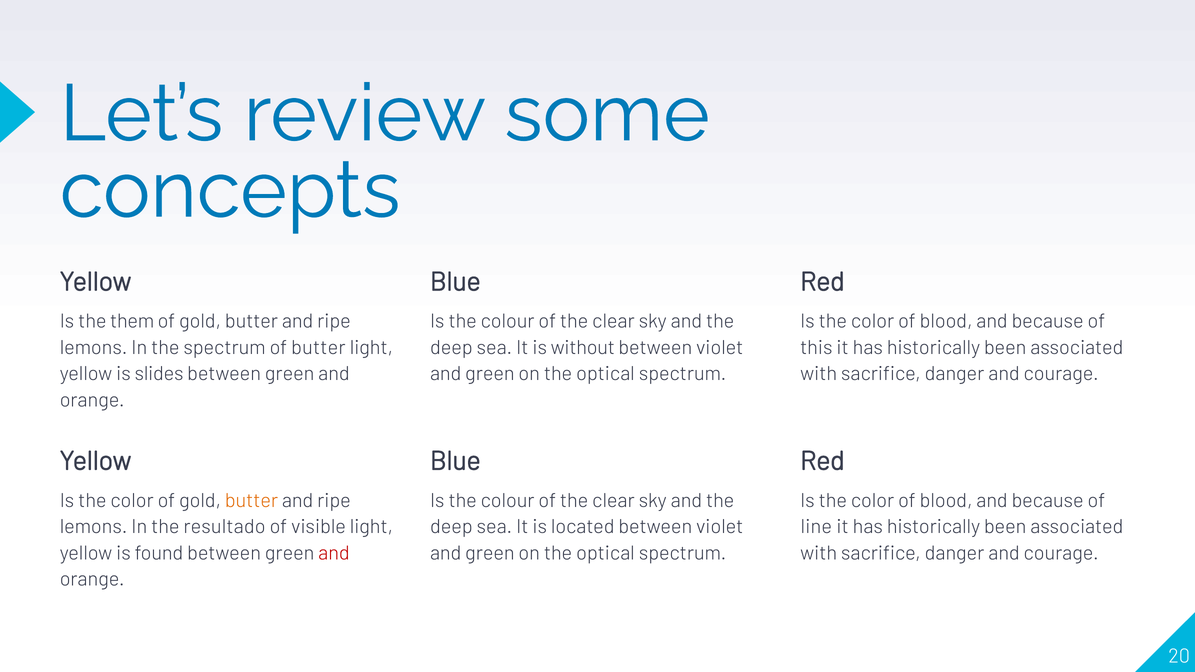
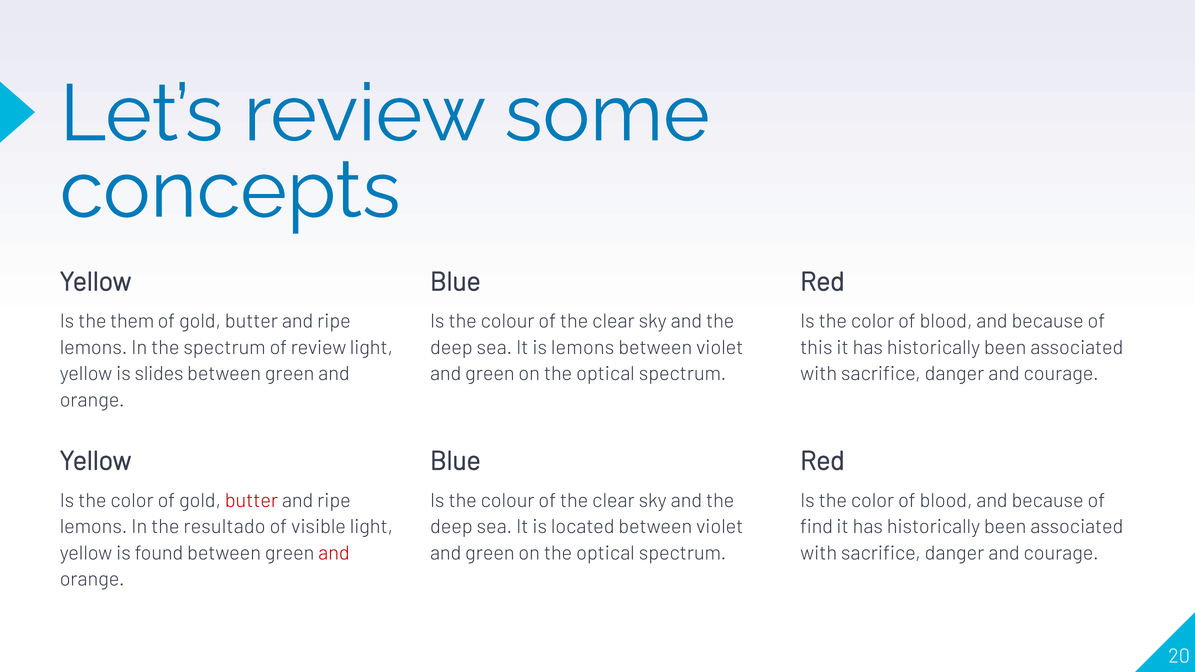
of butter: butter -> review
is without: without -> lemons
butter at (251, 501) colour: orange -> red
line: line -> find
